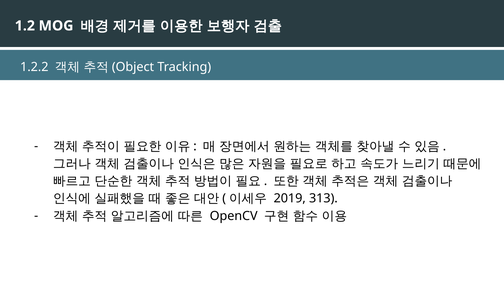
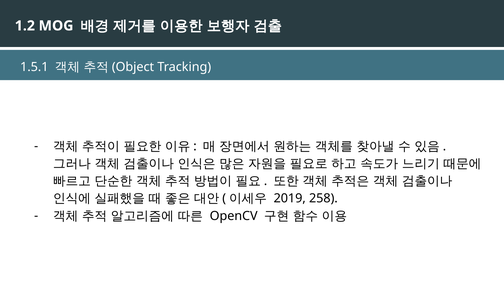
1.2.2: 1.2.2 -> 1.5.1
313: 313 -> 258
